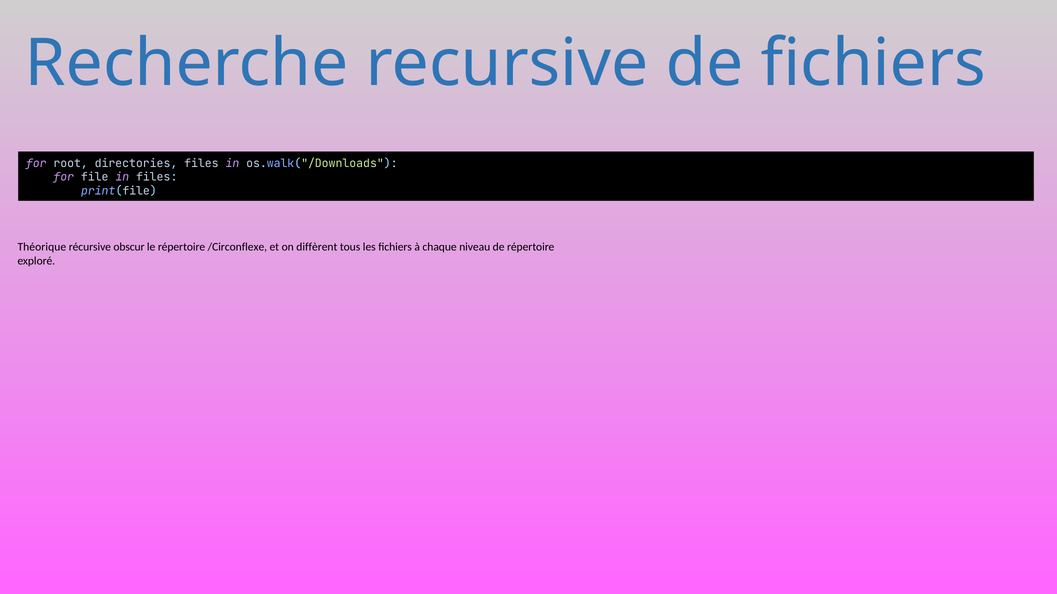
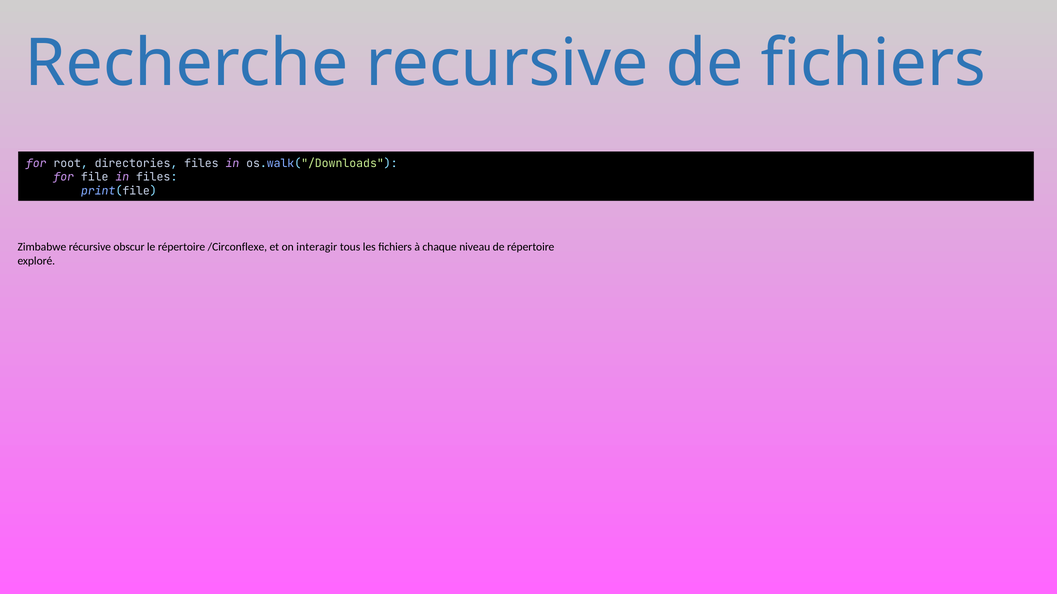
Théorique: Théorique -> Zimbabwe
diffèrent: diffèrent -> interagir
